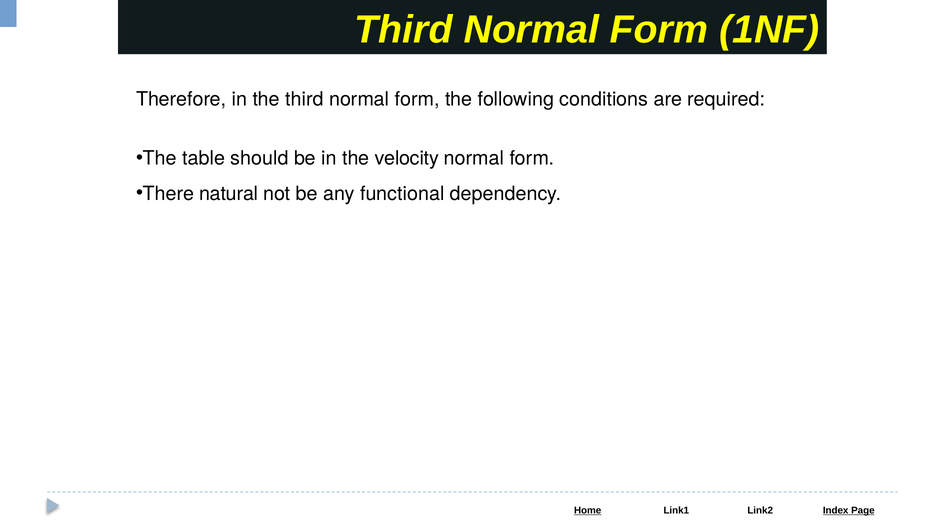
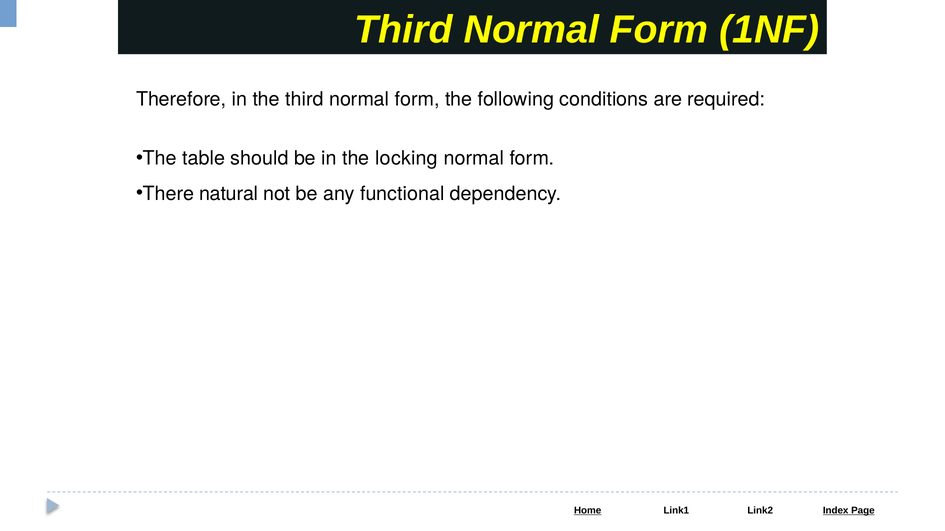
velocity: velocity -> locking
